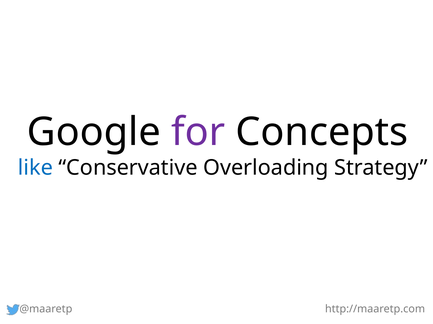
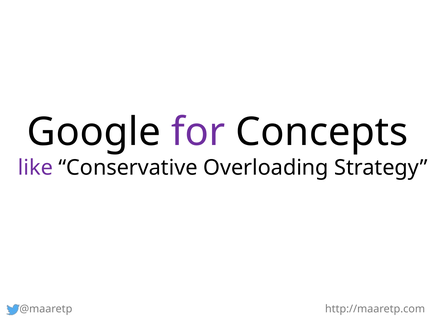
like colour: blue -> purple
